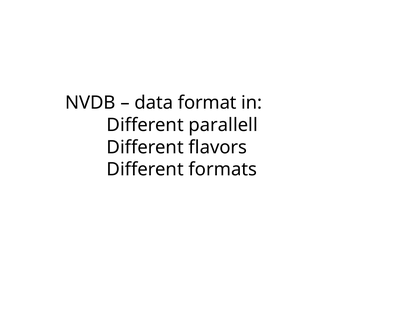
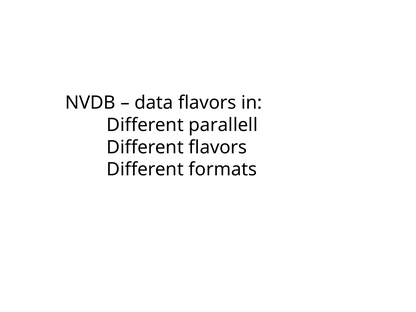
data format: format -> flavors
